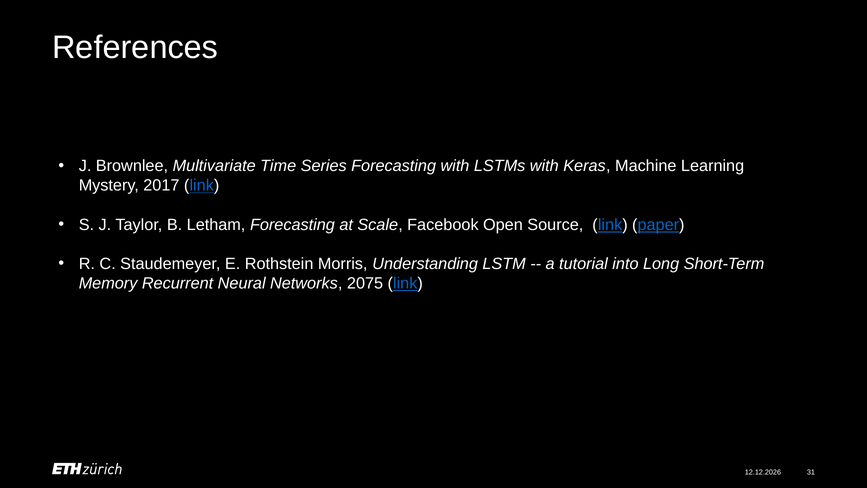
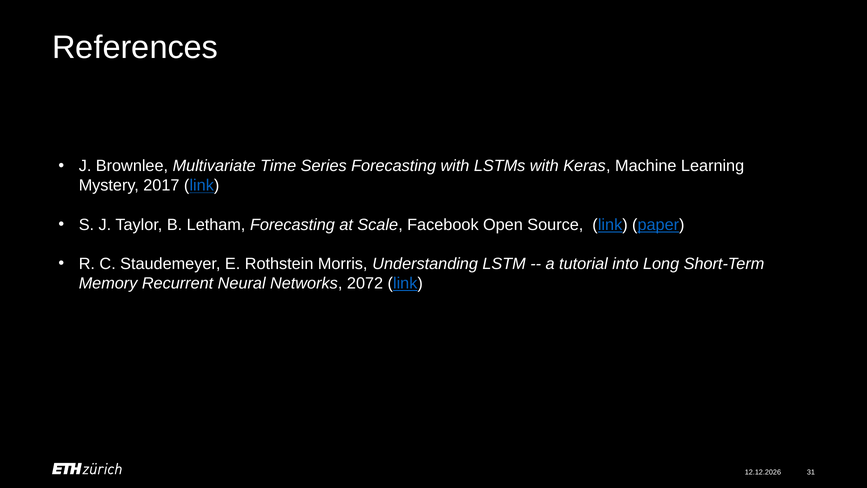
2075: 2075 -> 2072
